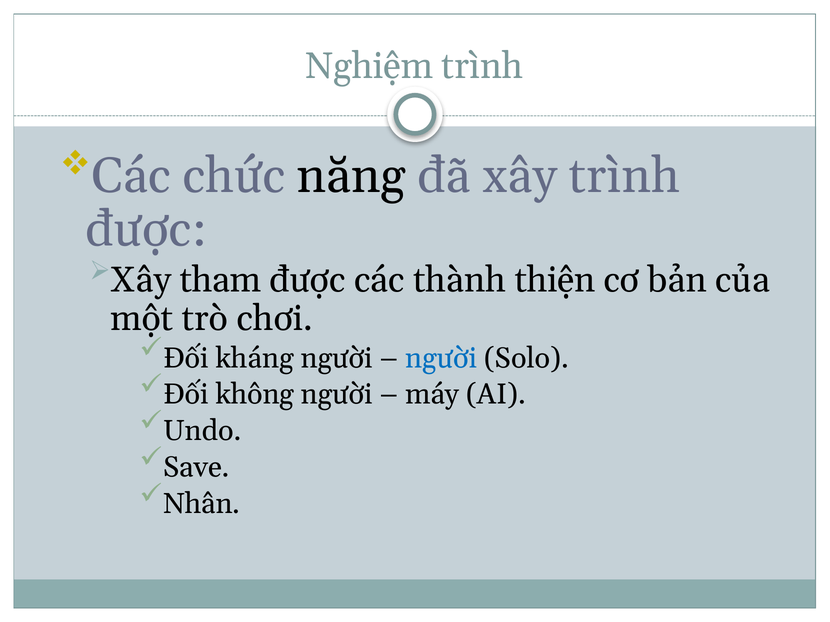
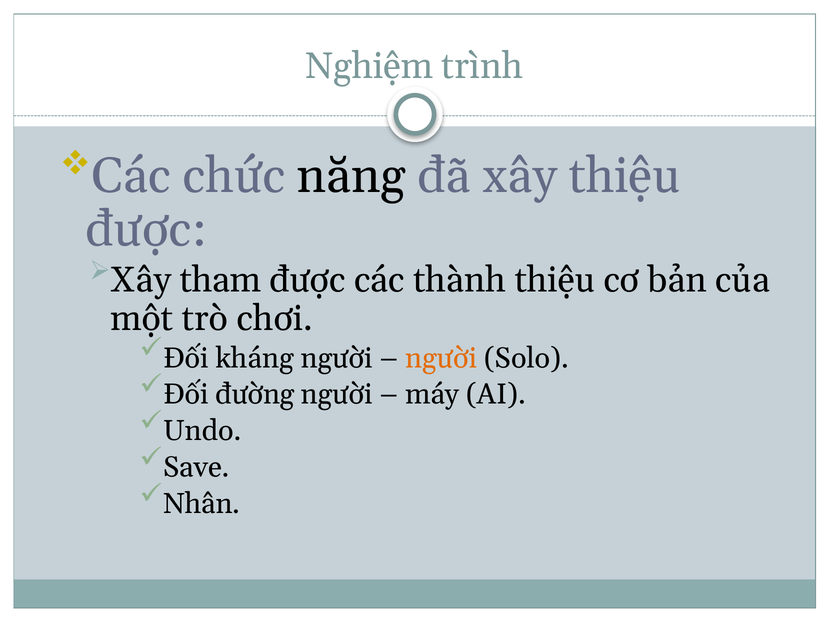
xây trình: trình -> thiệu
thành thiện: thiện -> thiệu
người at (441, 358) colour: blue -> orange
không: không -> đường
